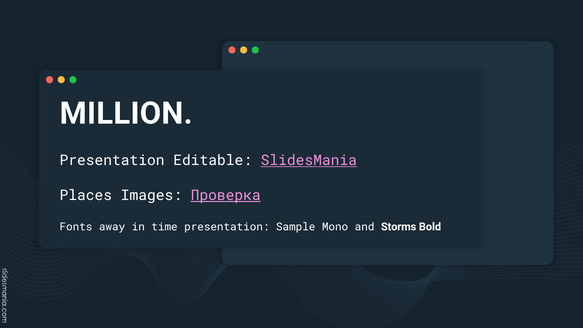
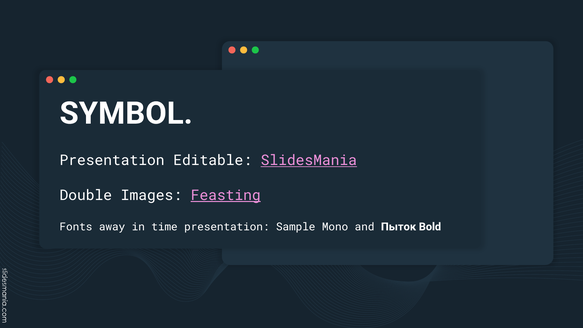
MILLION: MILLION -> SYMBOL
Places: Places -> Double
Проверка: Проверка -> Feasting
Storms: Storms -> Пыток
